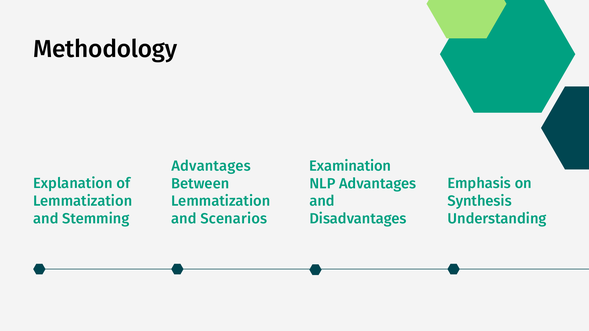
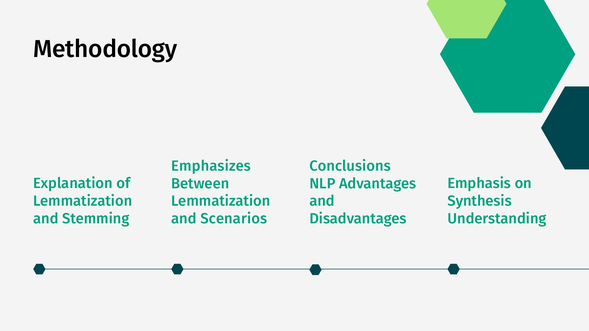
Advantages at (211, 166): Advantages -> Emphasizes
Examination: Examination -> Conclusions
